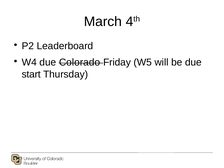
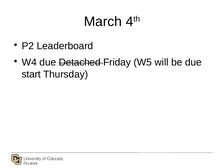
Colorado: Colorado -> Detached
